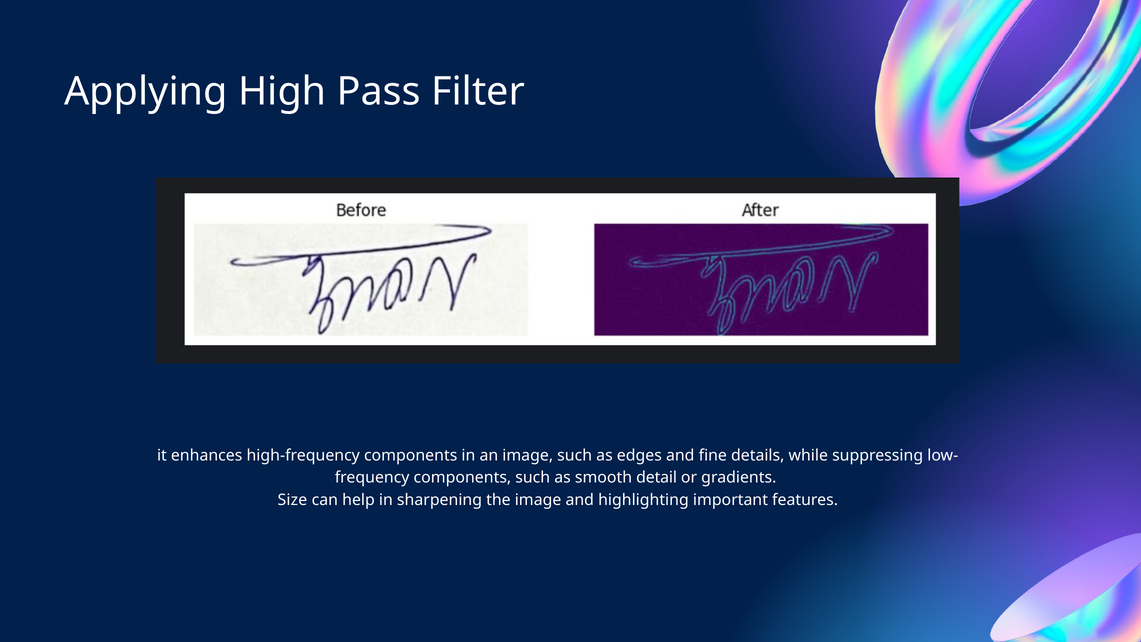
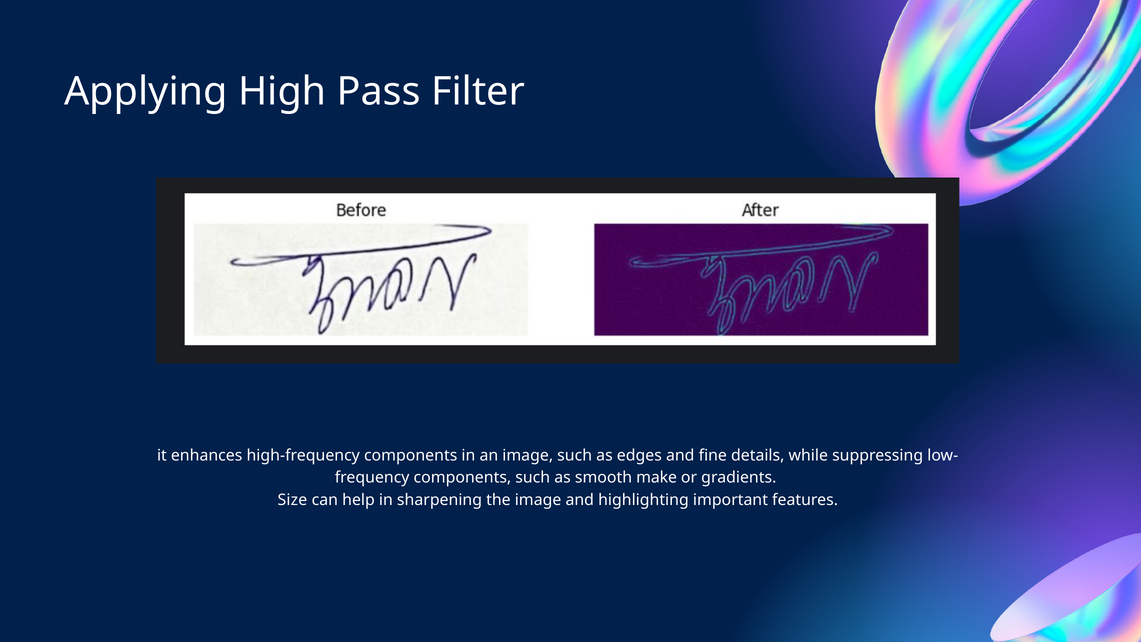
detail: detail -> make
